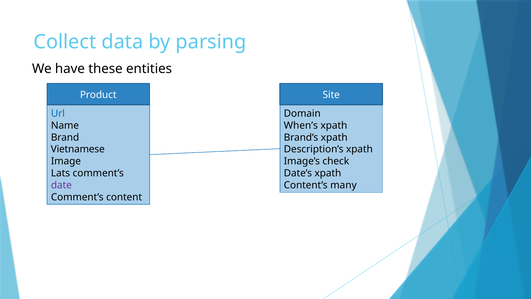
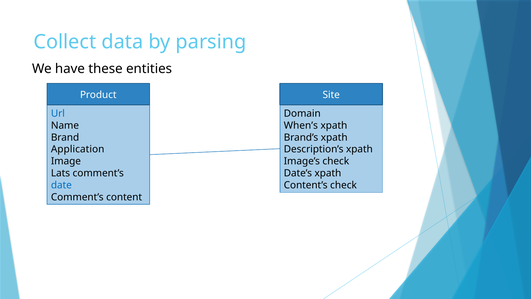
Vietnamese: Vietnamese -> Application
date colour: purple -> blue
Content’s many: many -> check
